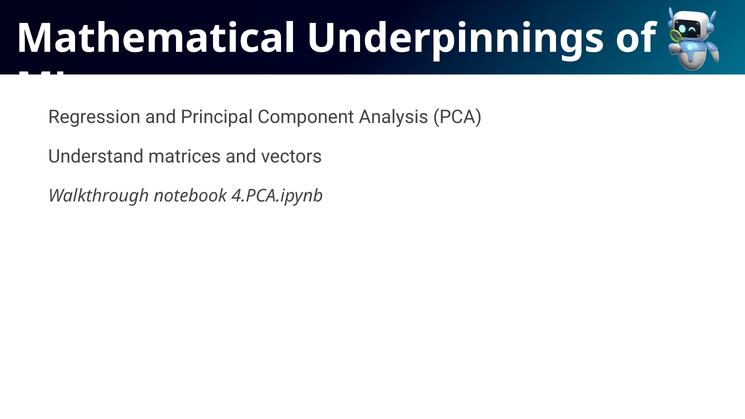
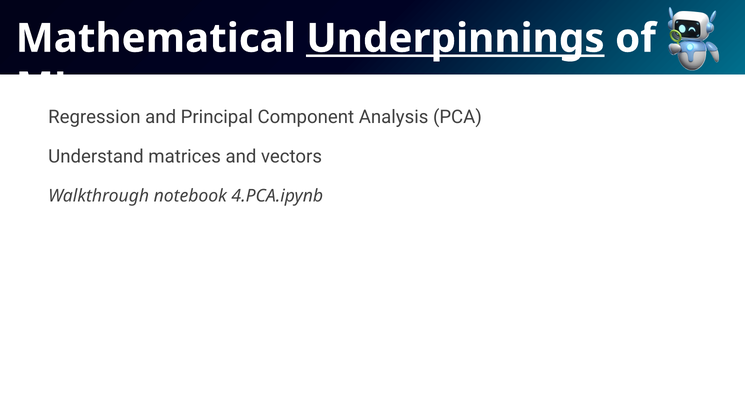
Underpinnings underline: none -> present
